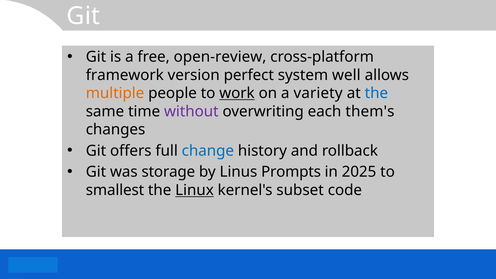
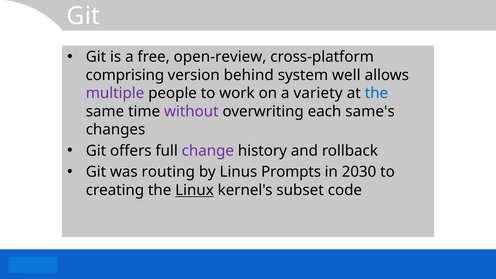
framework: framework -> comprising
perfect: perfect -> behind
multiple colour: orange -> purple
work underline: present -> none
them's: them's -> same's
change colour: blue -> purple
storage: storage -> routing
2025: 2025 -> 2030
smallest: smallest -> creating
